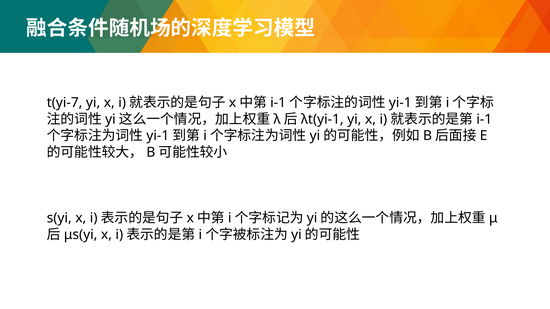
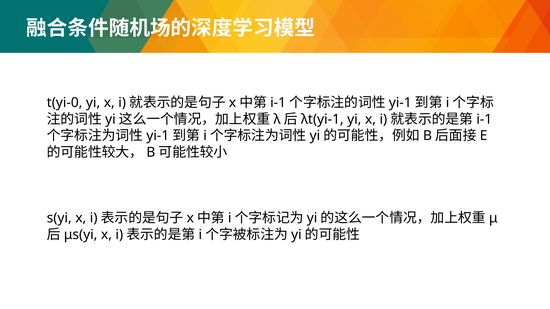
t(yi-7: t(yi-7 -> t(yi-0
